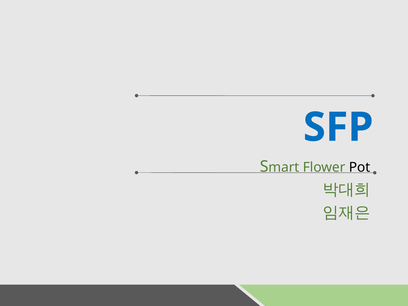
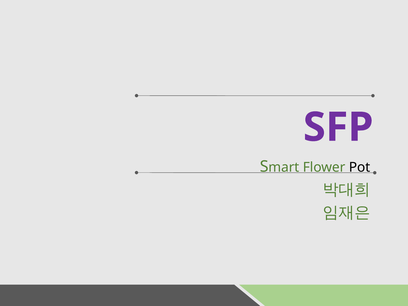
SFP colour: blue -> purple
